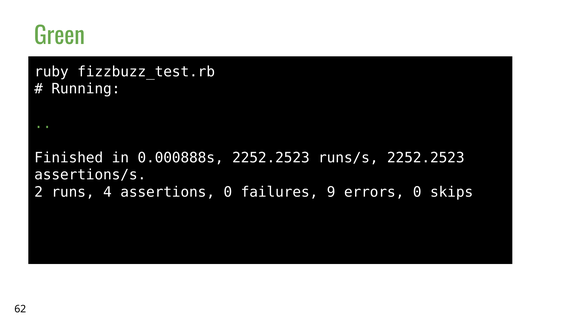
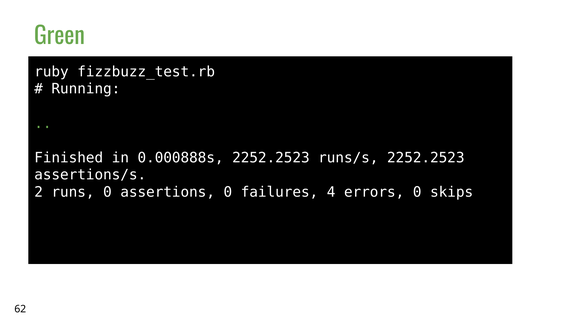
runs 4: 4 -> 0
9: 9 -> 4
